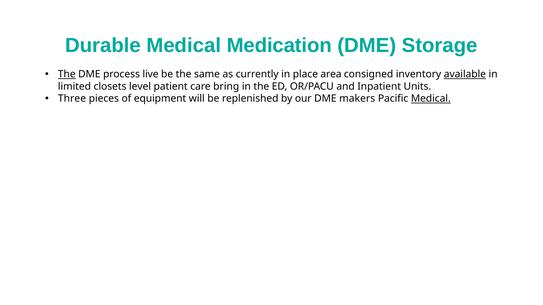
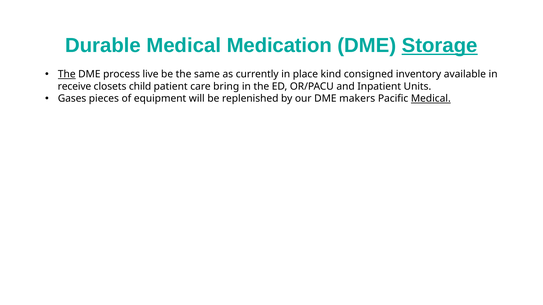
Storage underline: none -> present
area: area -> kind
available underline: present -> none
limited: limited -> receive
level: level -> child
Three: Three -> Gases
